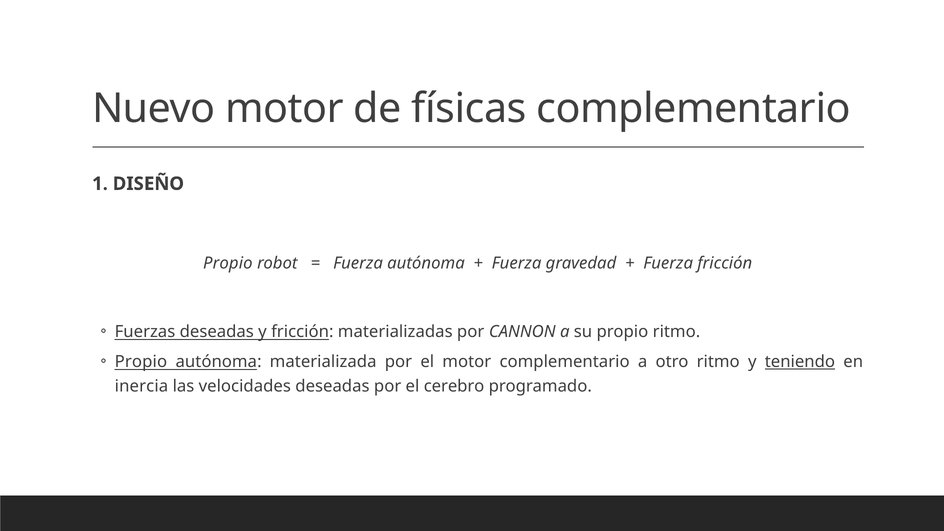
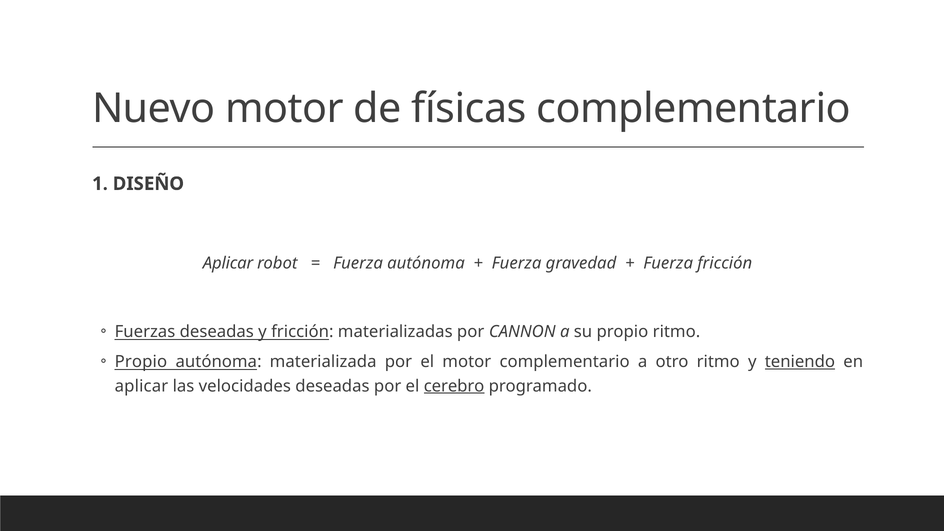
Propio at (228, 263): Propio -> Aplicar
inercia at (141, 386): inercia -> aplicar
cerebro underline: none -> present
